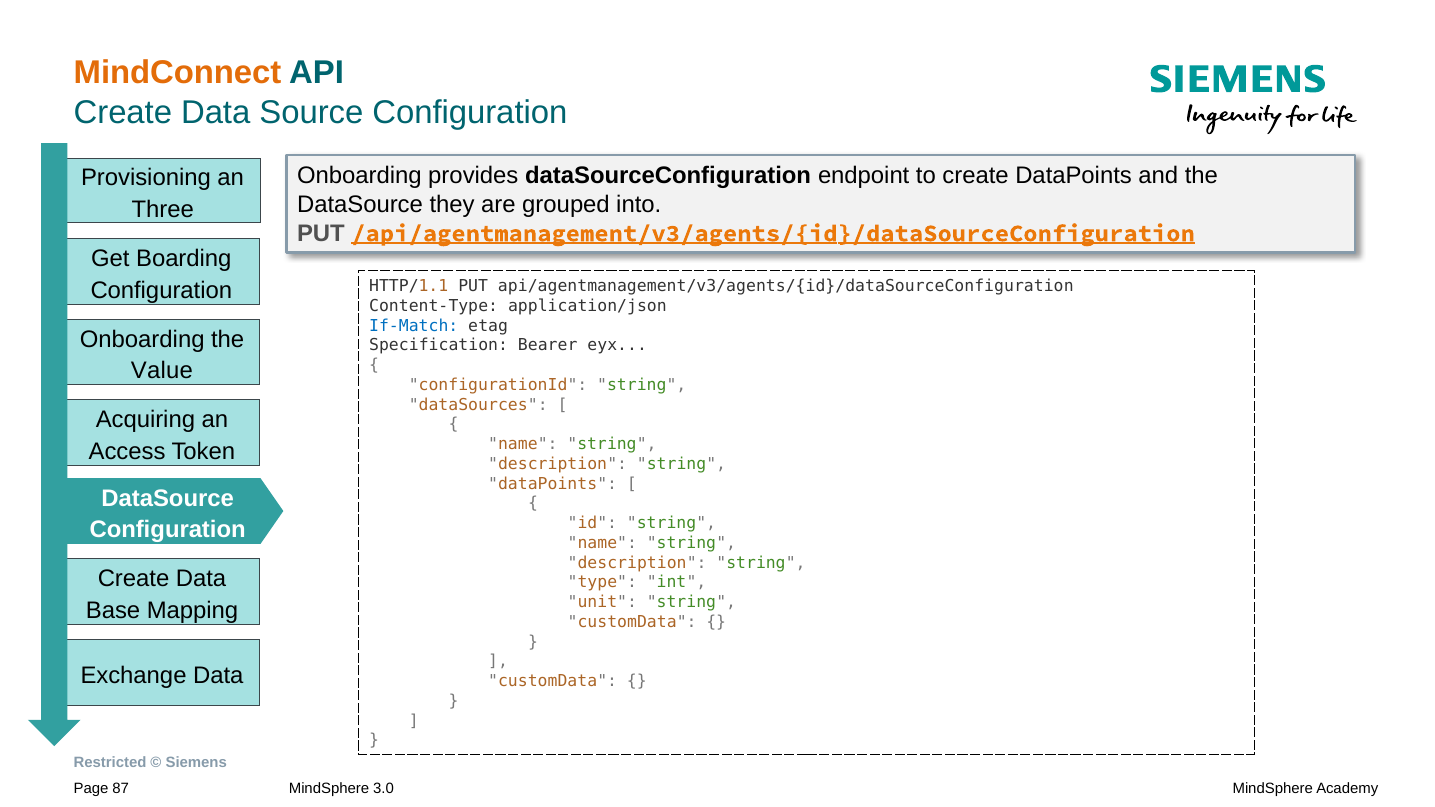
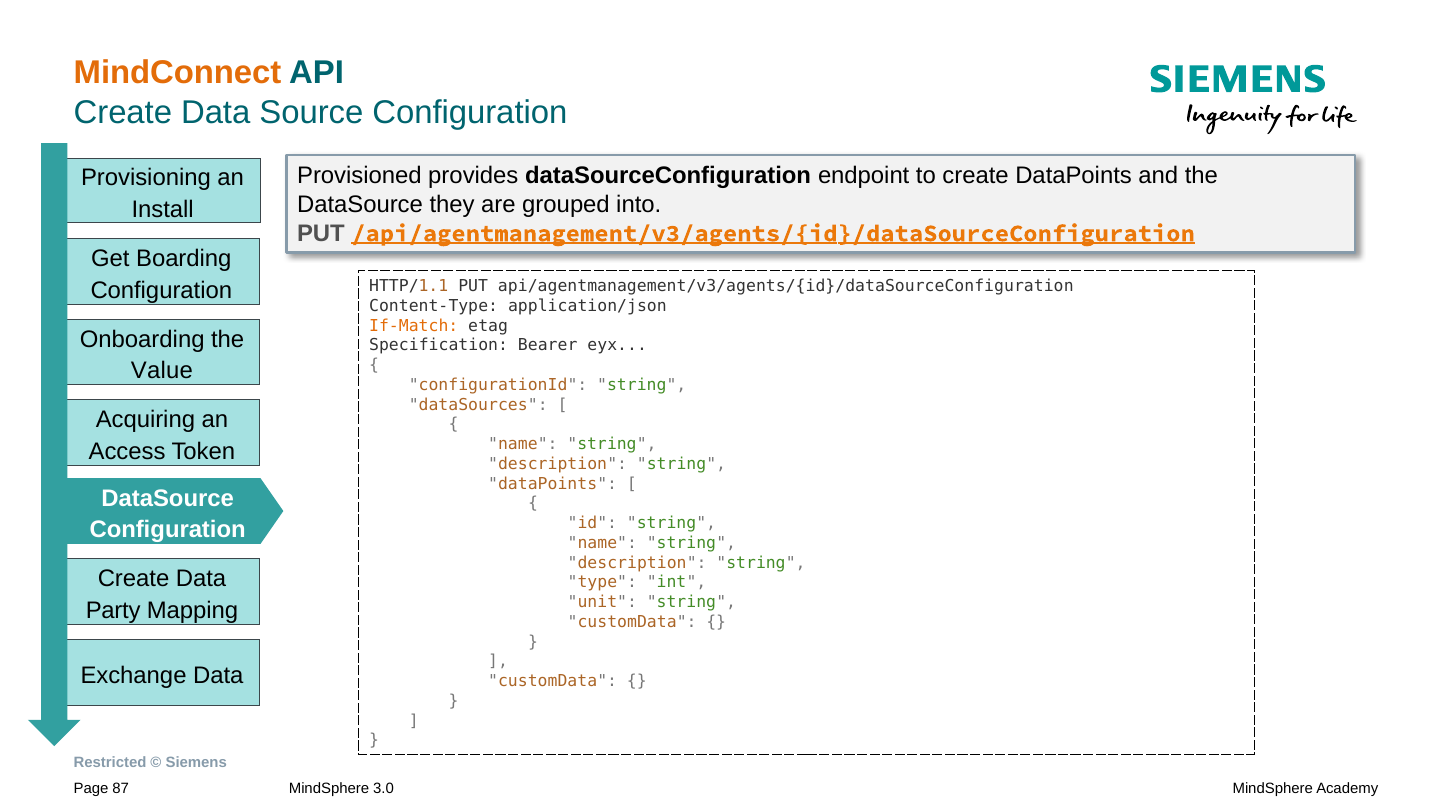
Onboarding at (359, 176): Onboarding -> Provisioned
Three: Three -> Install
If-Match colour: blue -> orange
Base: Base -> Party
